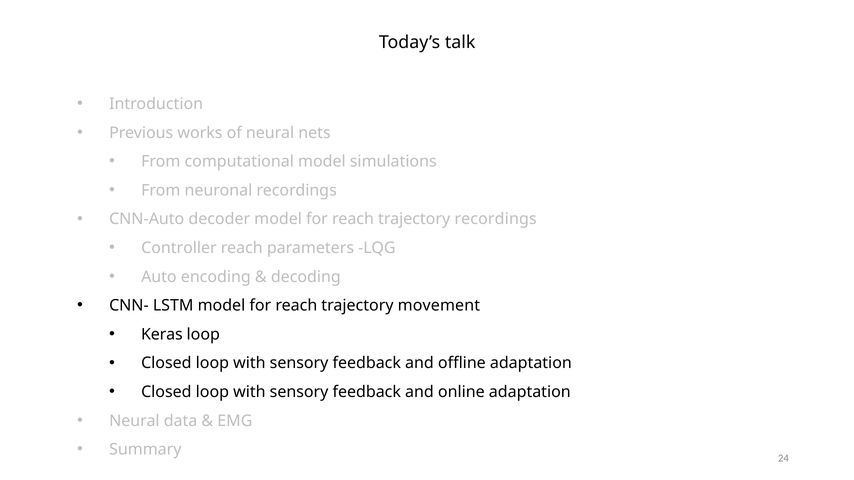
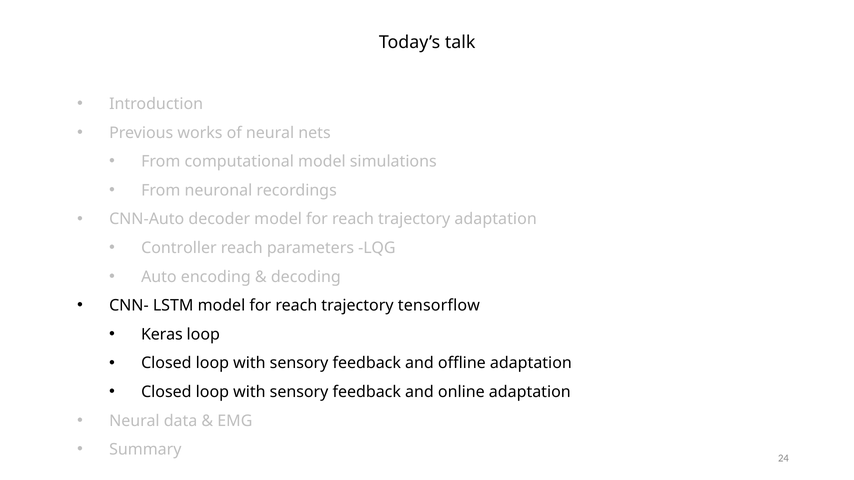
trajectory recordings: recordings -> adaptation
movement: movement -> tensorflow
